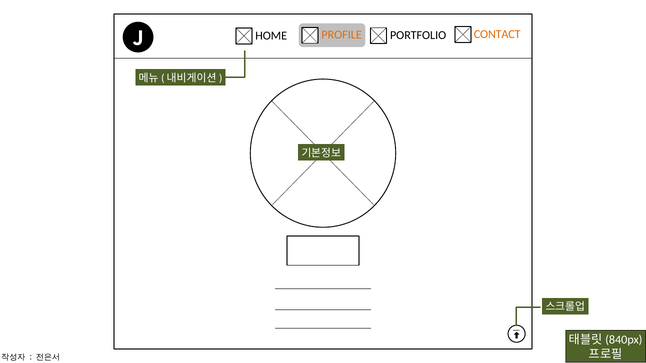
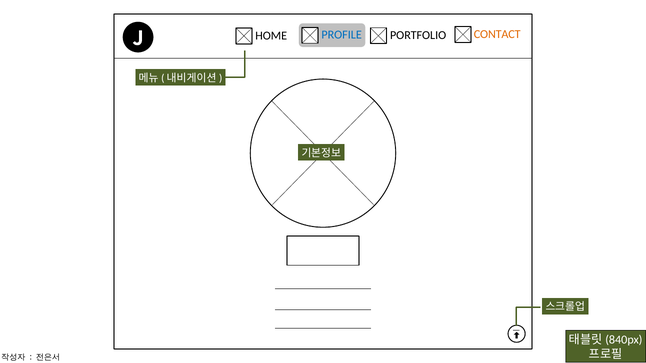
PROFILE colour: orange -> blue
